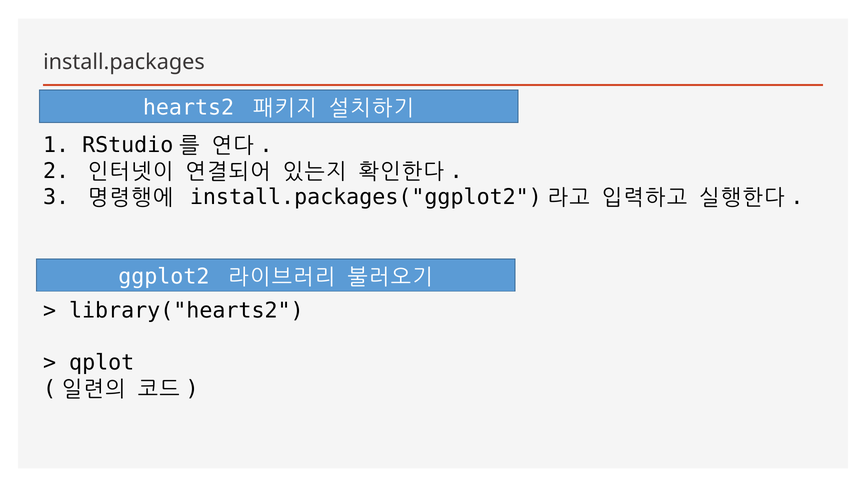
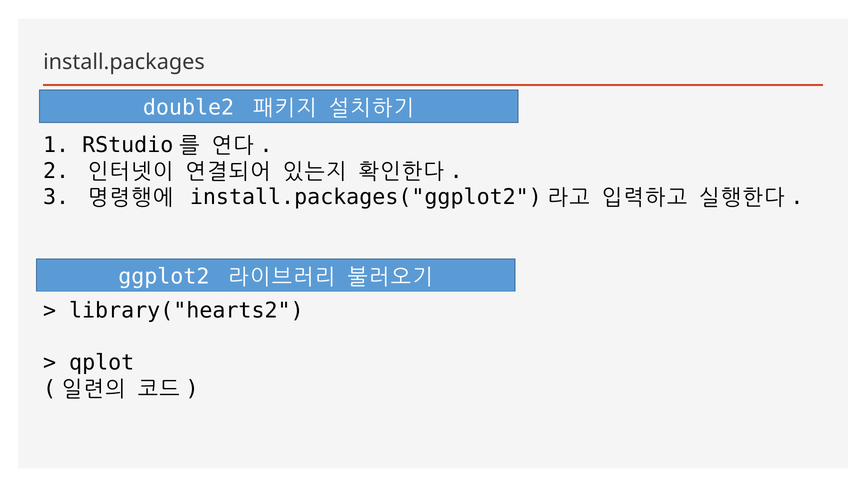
hearts2: hearts2 -> double2
